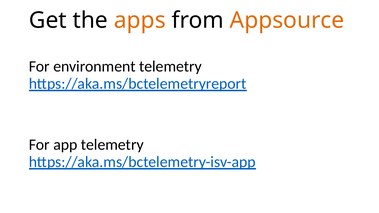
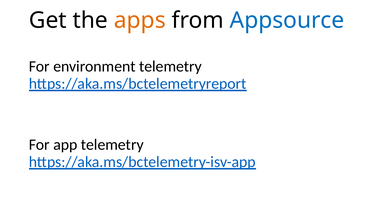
Appsource colour: orange -> blue
